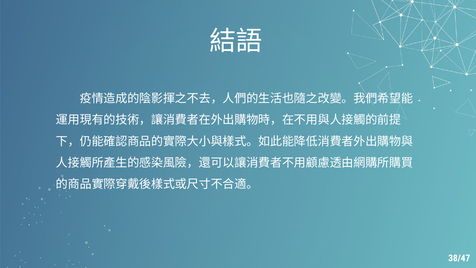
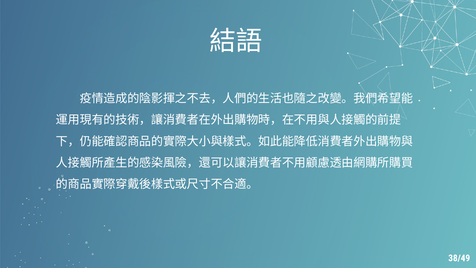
38/47: 38/47 -> 38/49
